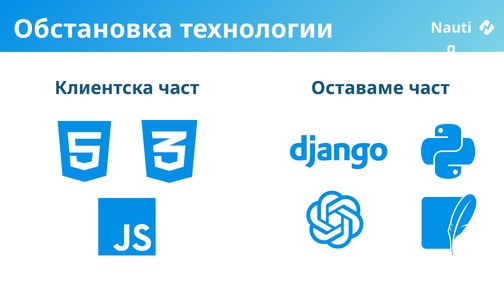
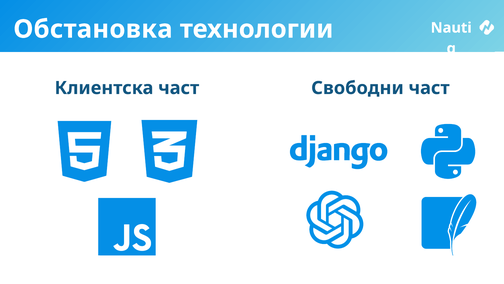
Оставаме: Оставаме -> Свободни
